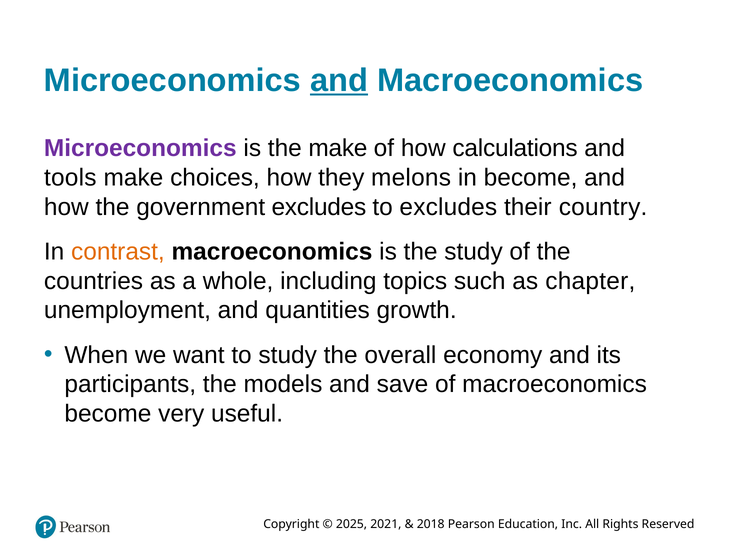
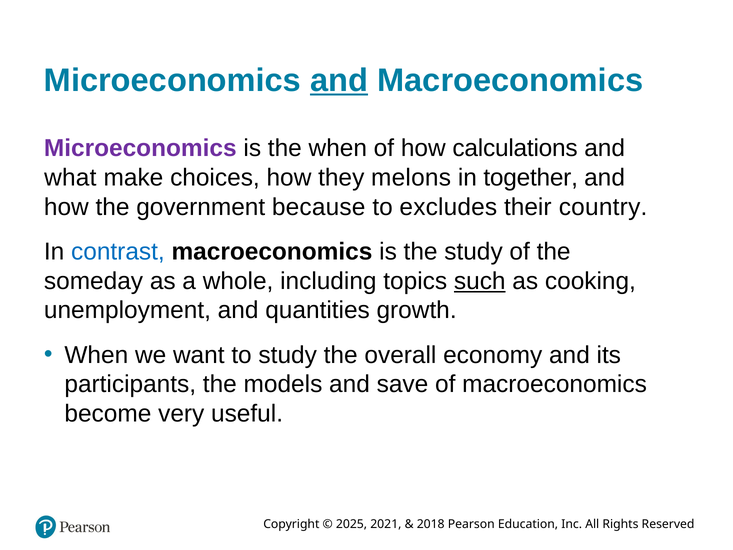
the make: make -> when
tools: tools -> what
in become: become -> together
government excludes: excludes -> because
contrast colour: orange -> blue
countries: countries -> someday
such underline: none -> present
chapter: chapter -> cooking
